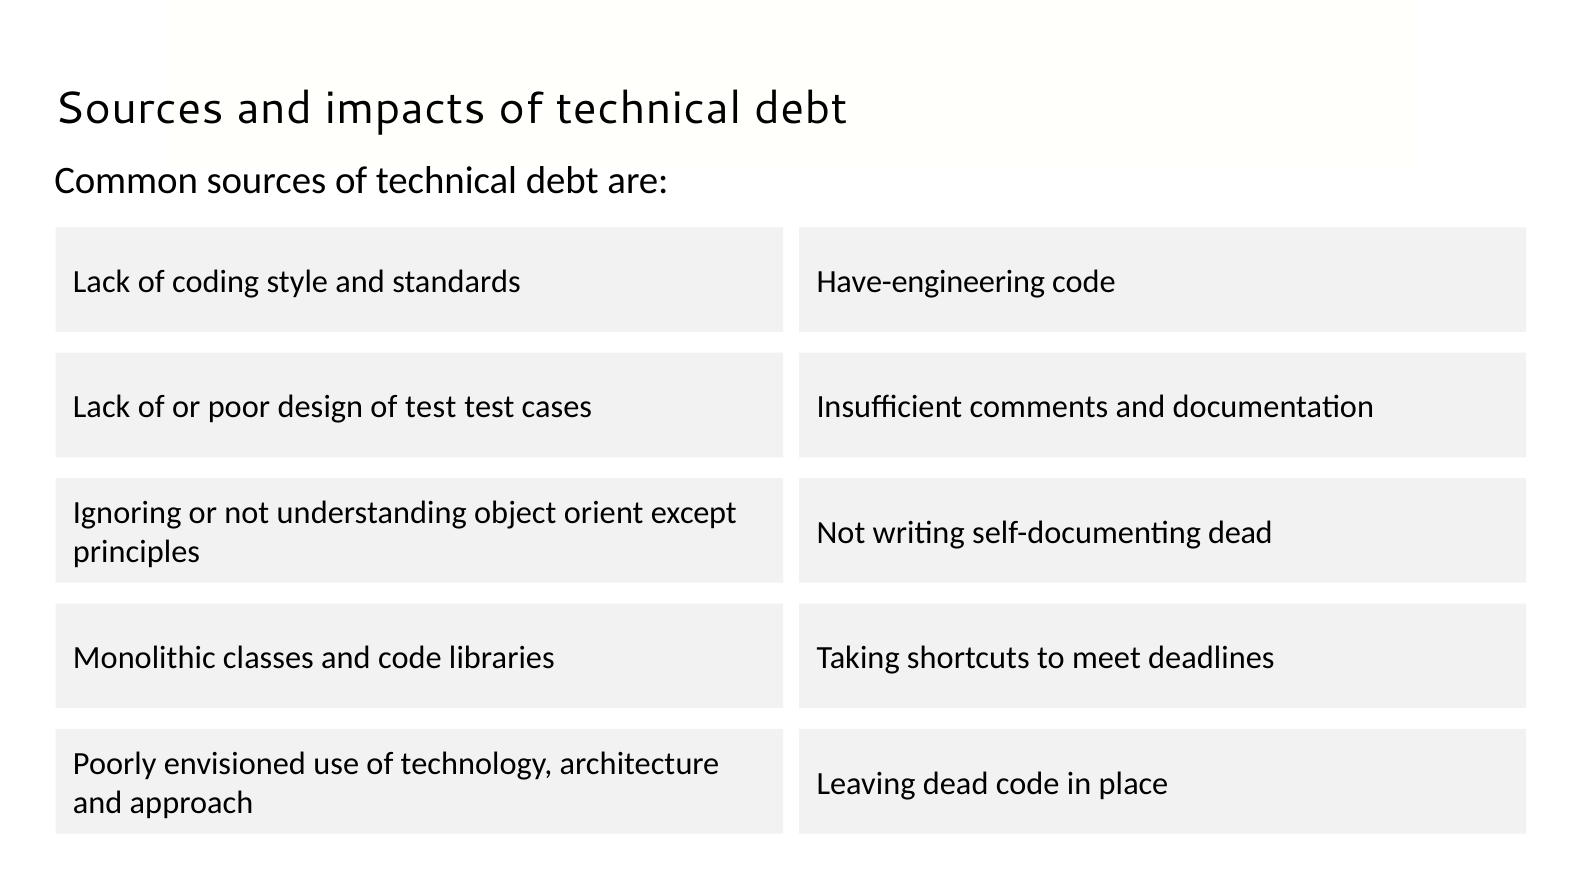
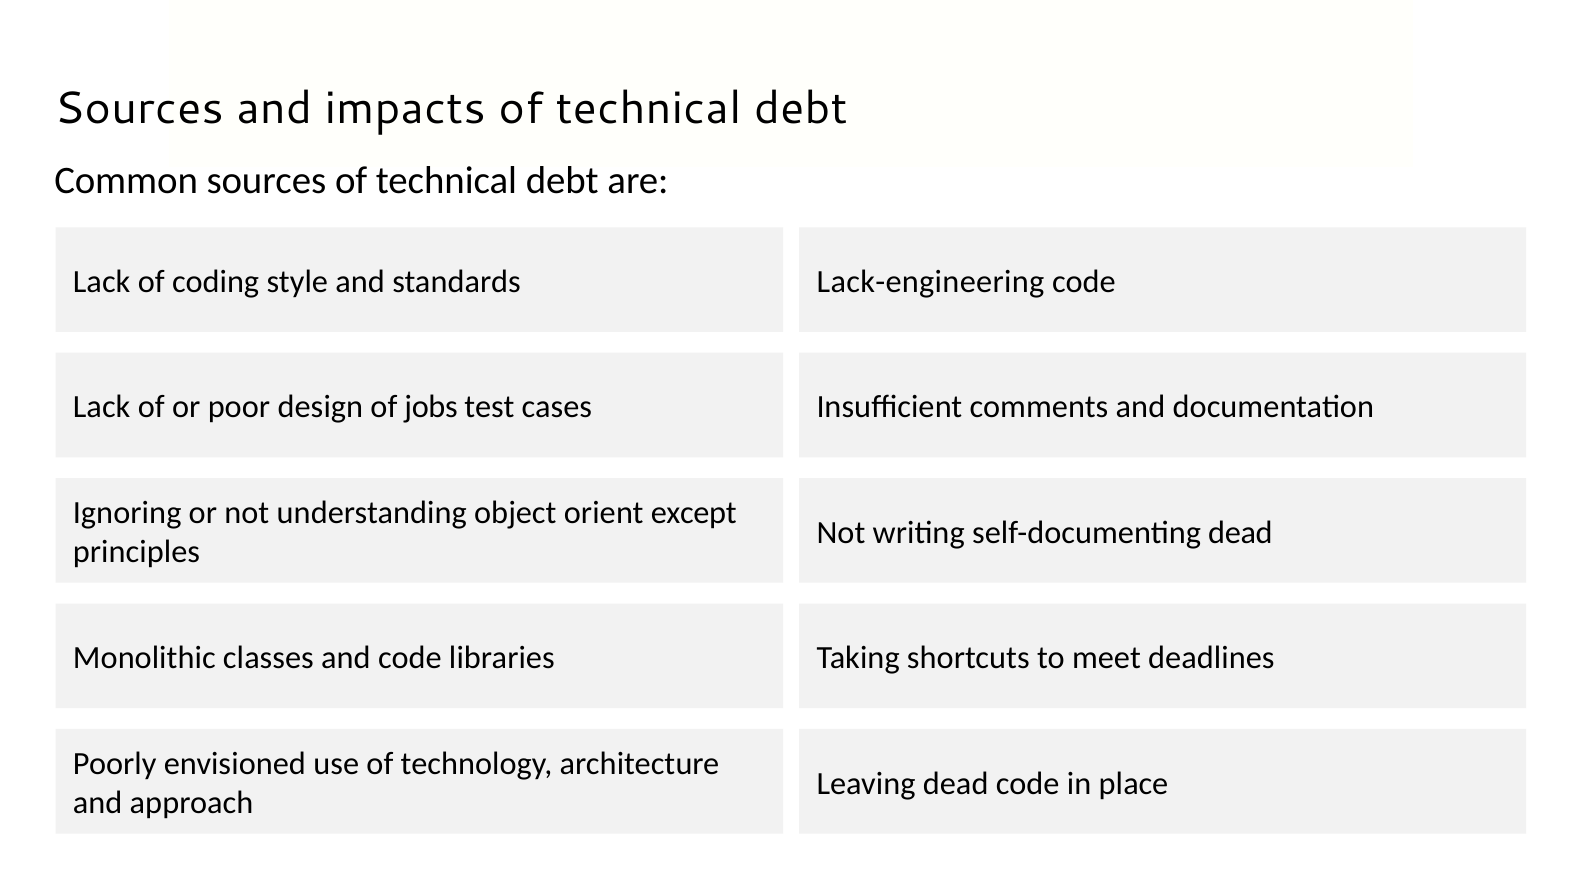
Have-engineering: Have-engineering -> Lack-engineering
of test: test -> jobs
